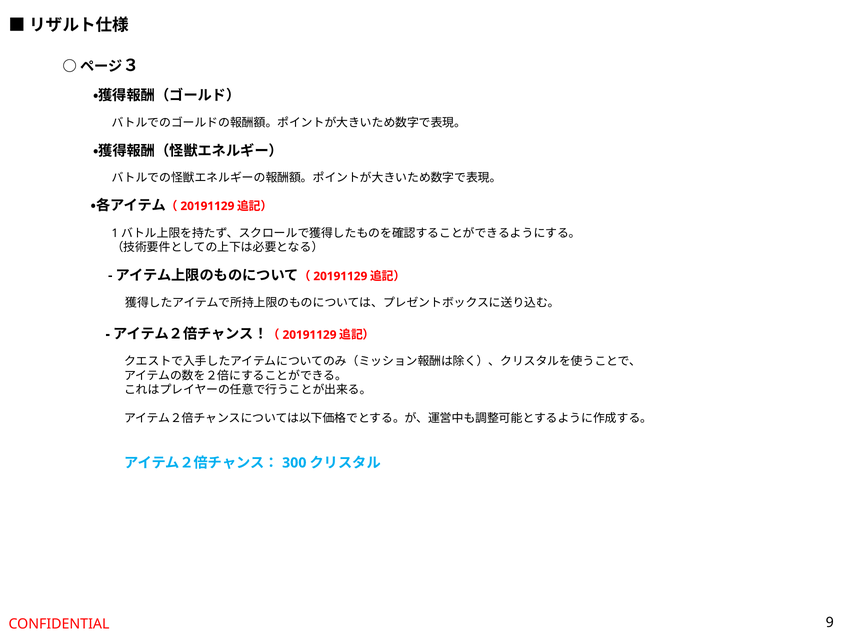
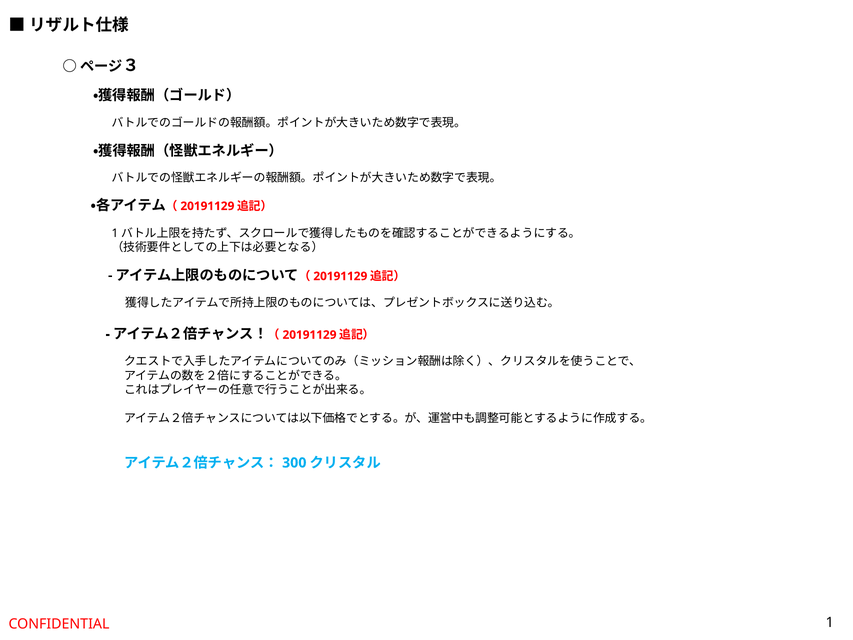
9: 9 -> 1
